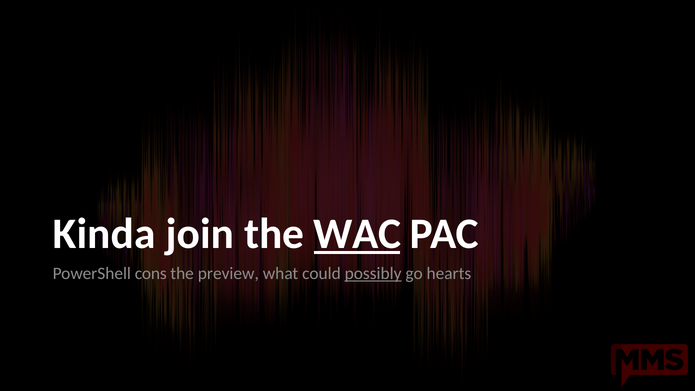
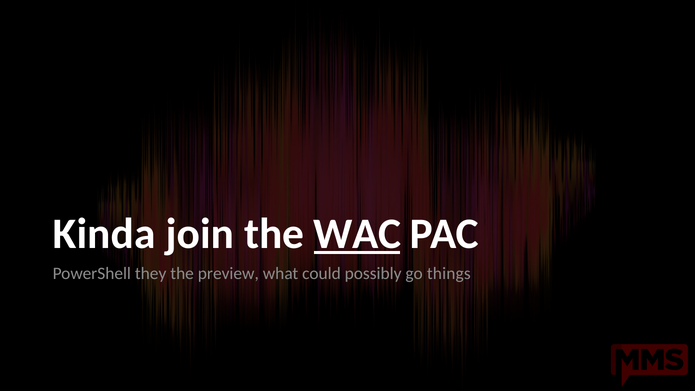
cons: cons -> they
possibly underline: present -> none
hearts: hearts -> things
